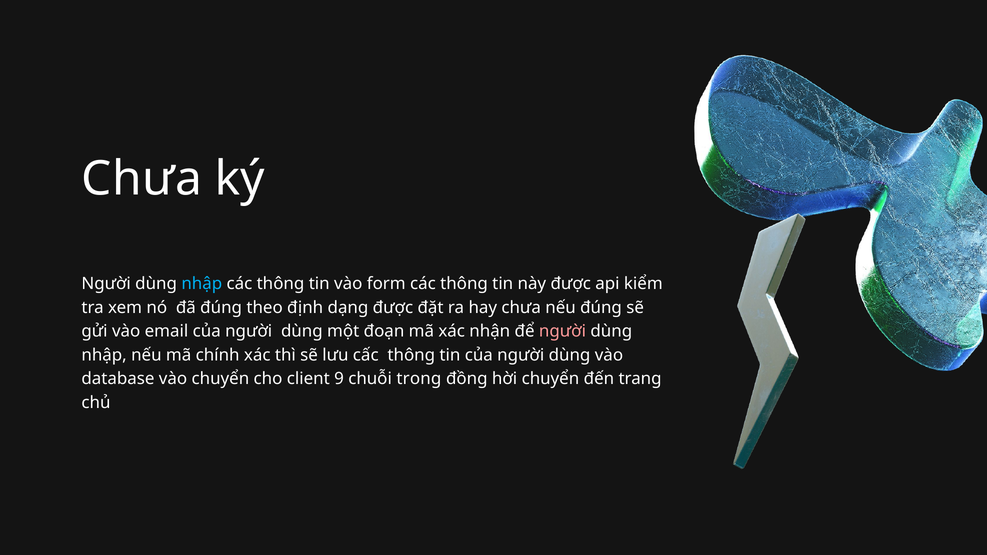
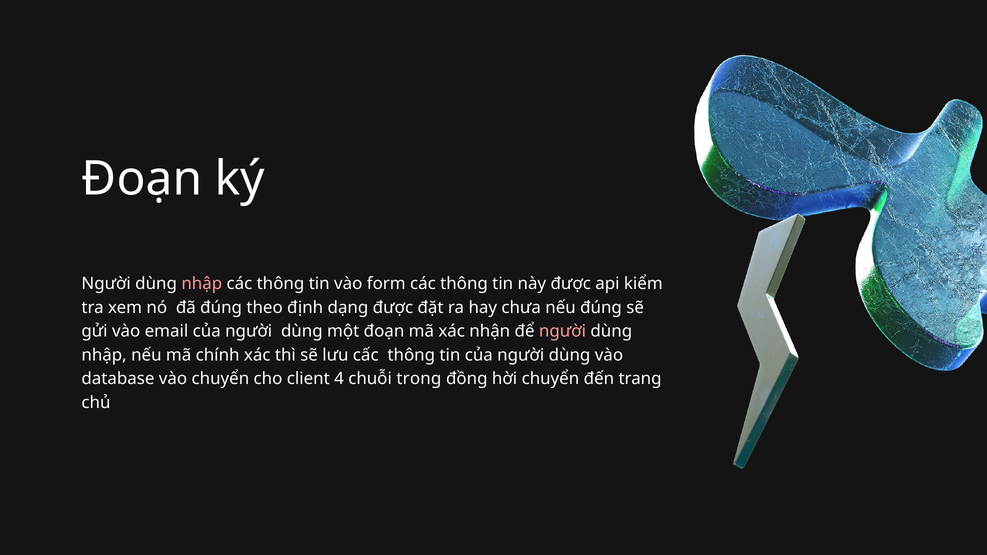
Chưa at (142, 179): Chưa -> Đoạn
nhập at (202, 284) colour: light blue -> pink
9: 9 -> 4
